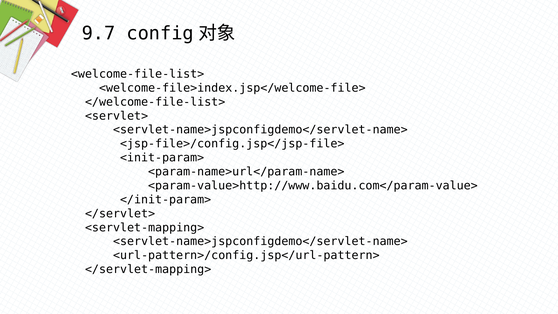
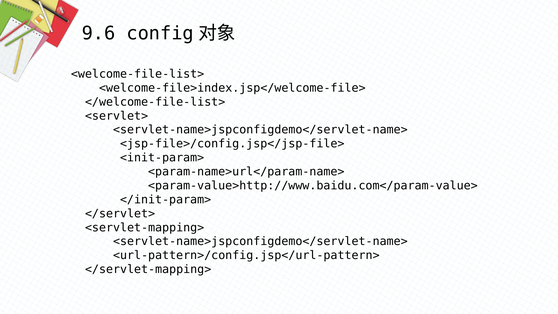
9.7: 9.7 -> 9.6
